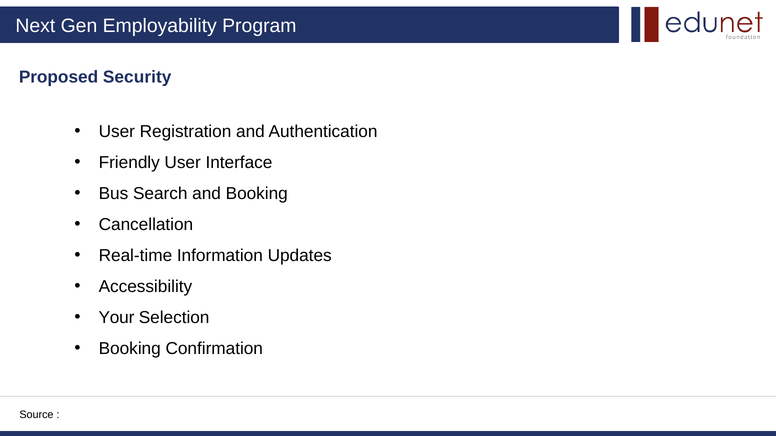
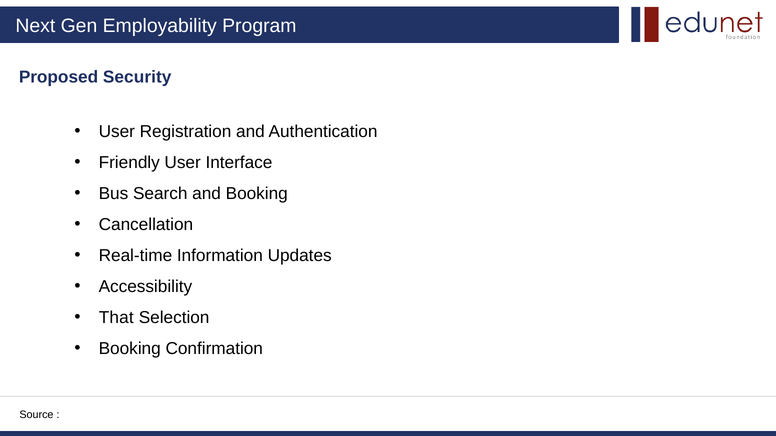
Your: Your -> That
